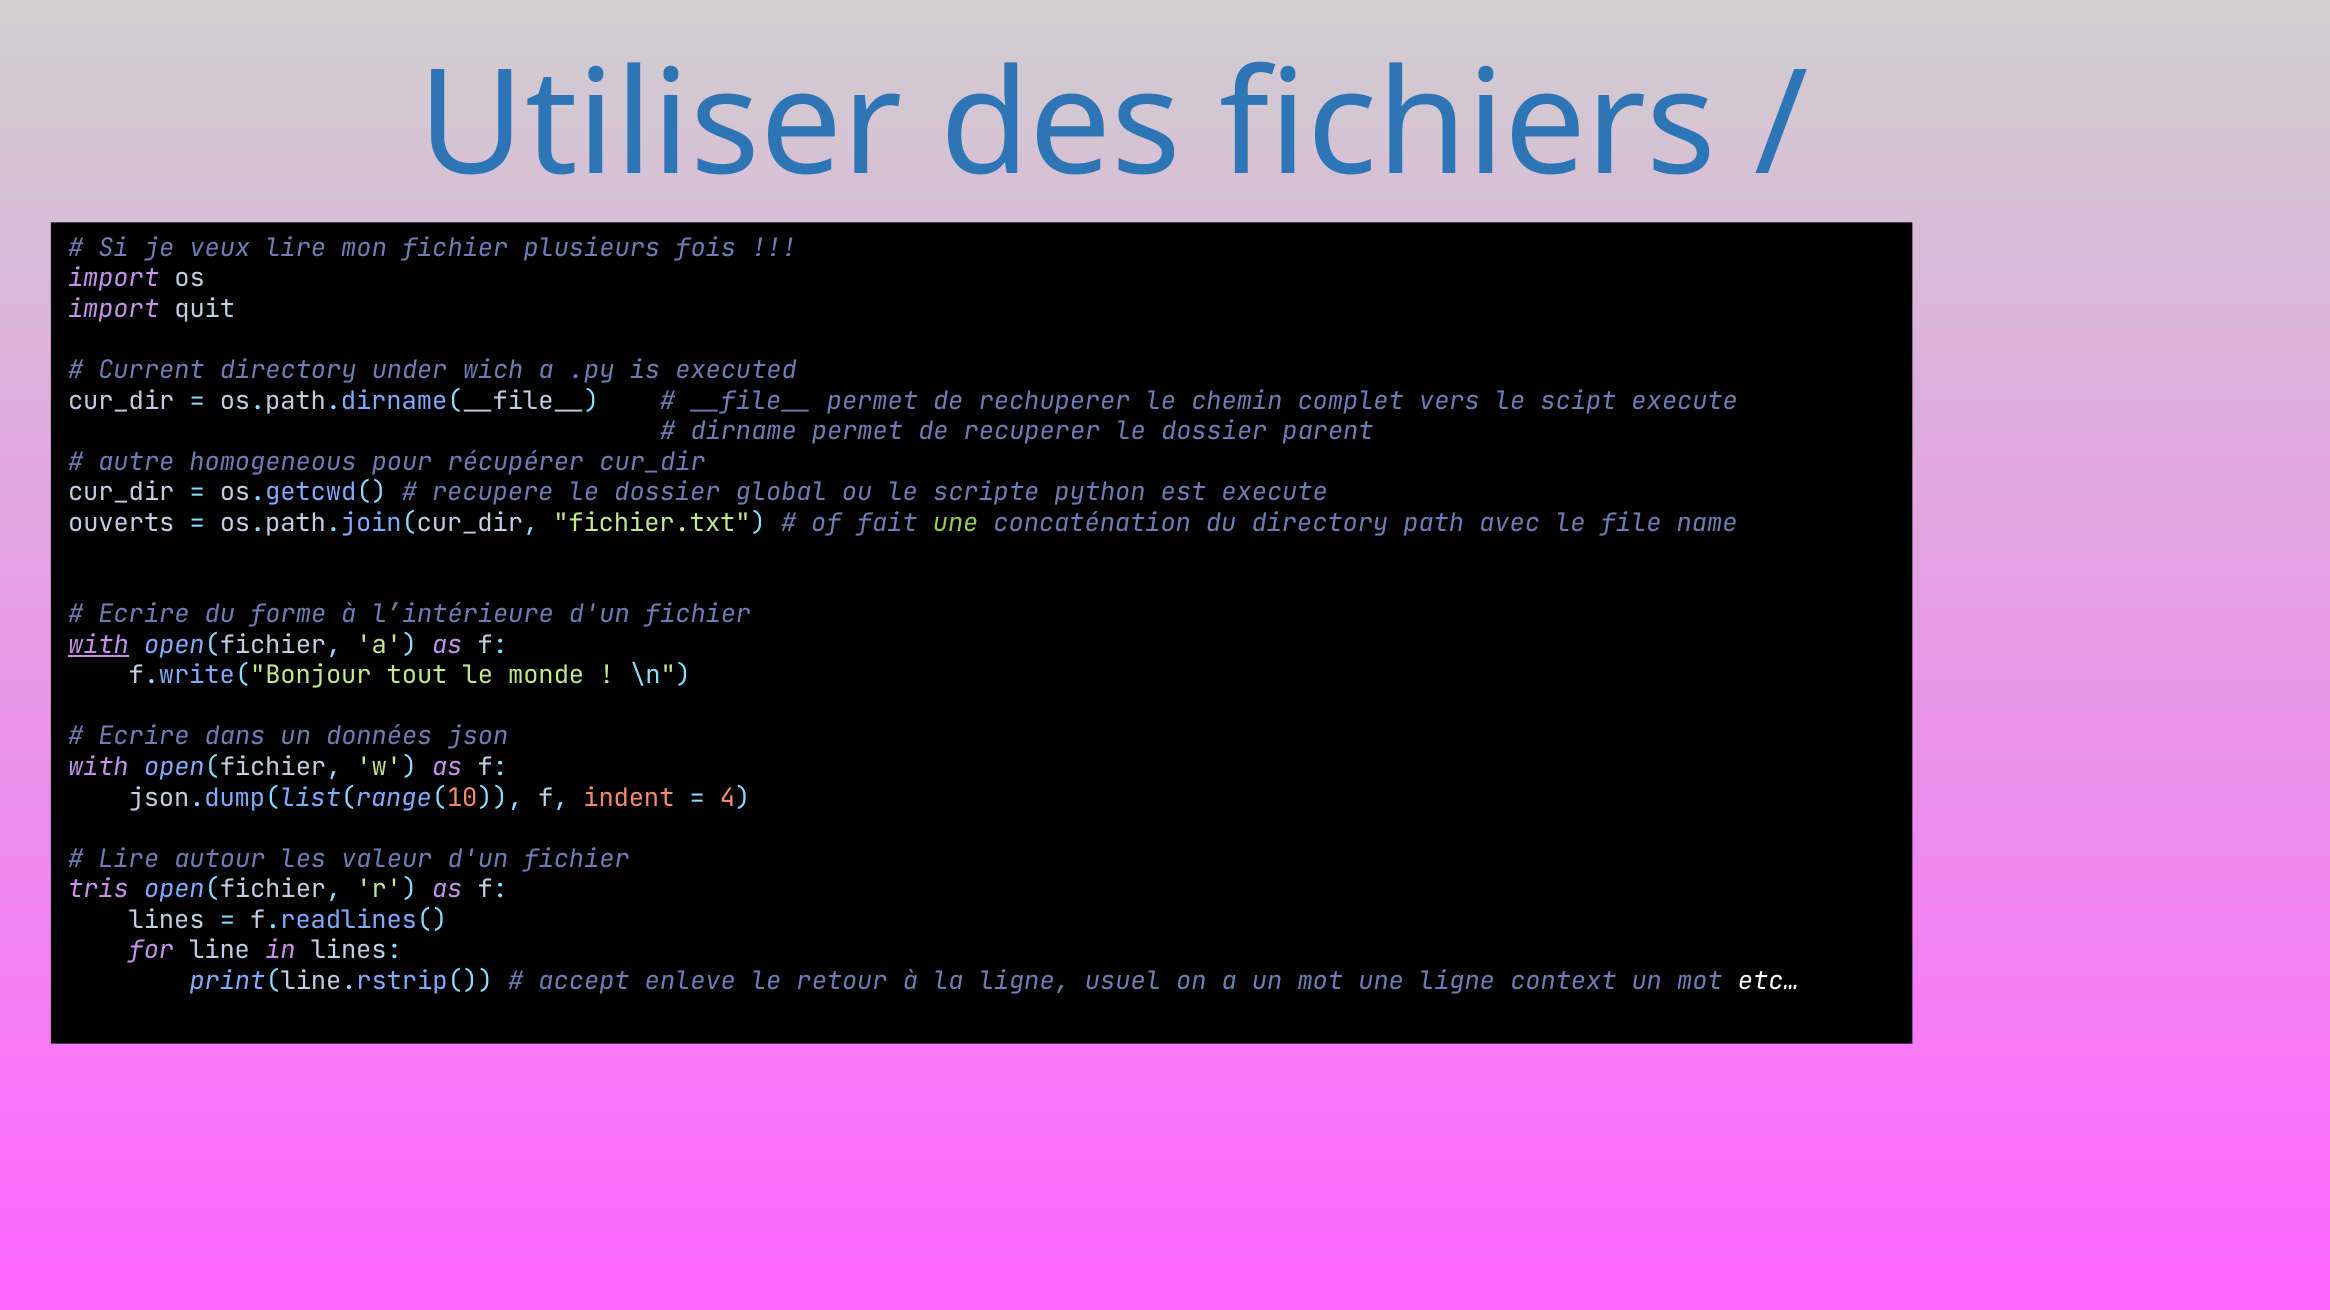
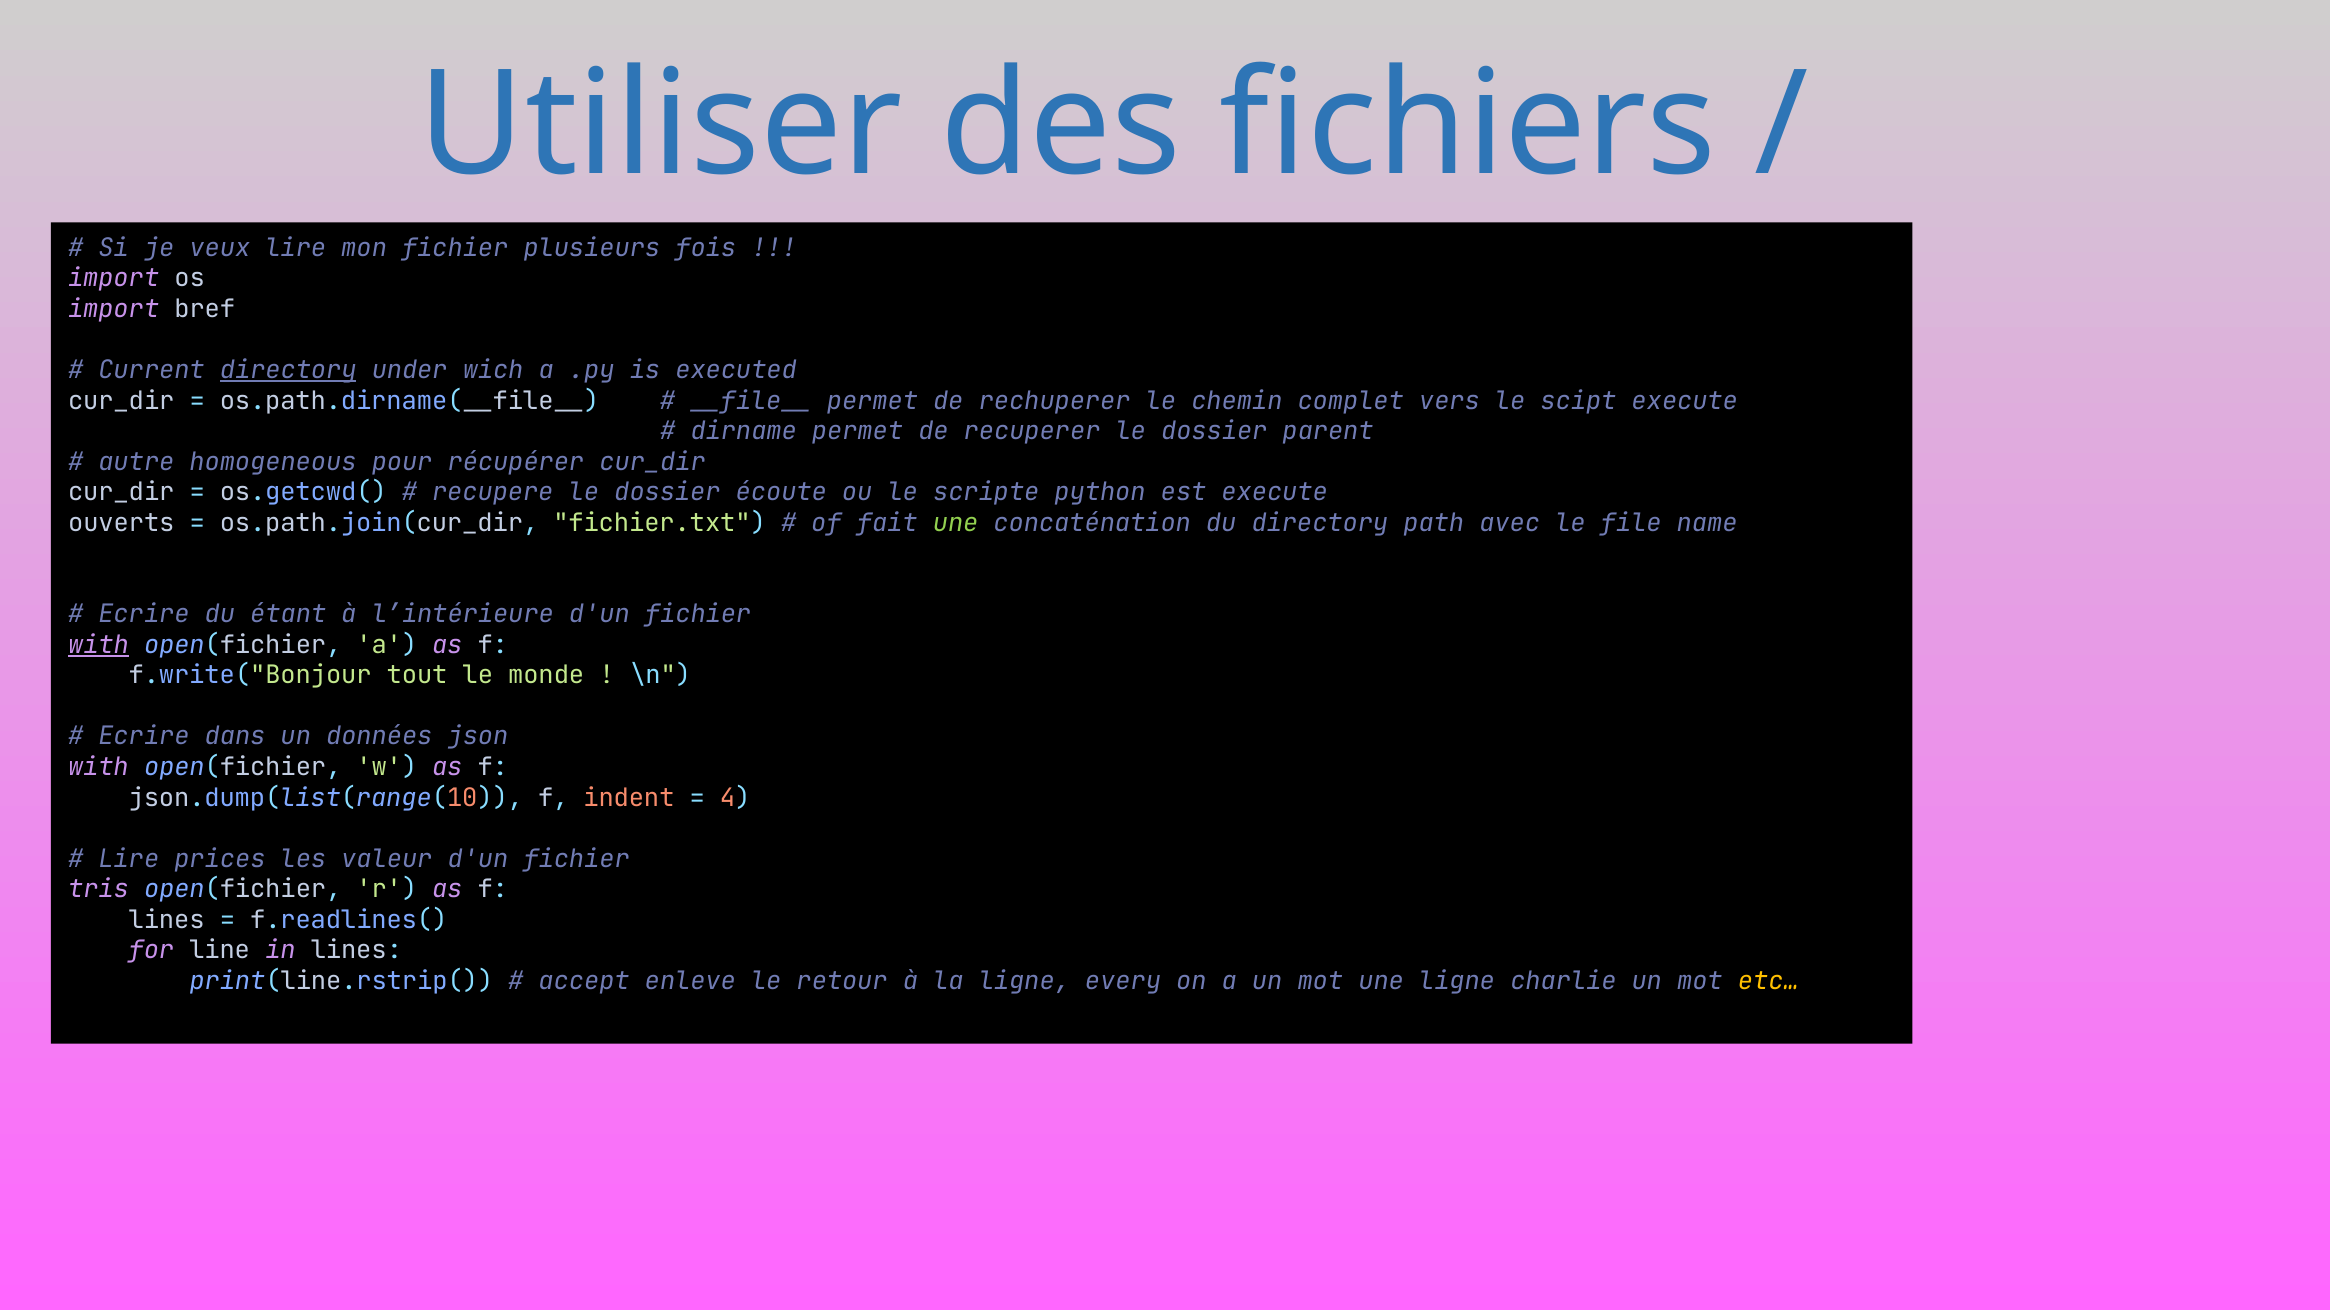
quit: quit -> bref
directory at (288, 370) underline: none -> present
global: global -> écoute
forme: forme -> étant
autour: autour -> prices
usuel: usuel -> every
context: context -> charlie
etc… colour: white -> yellow
